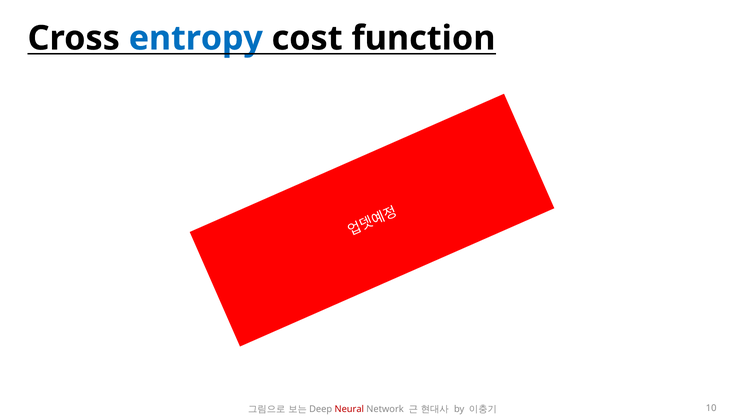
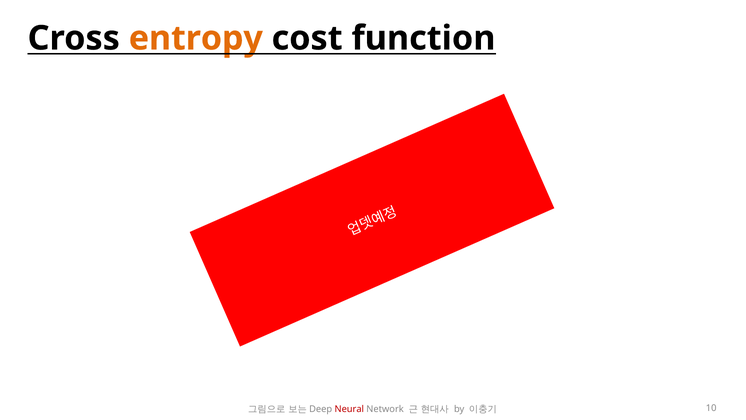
entropy colour: blue -> orange
